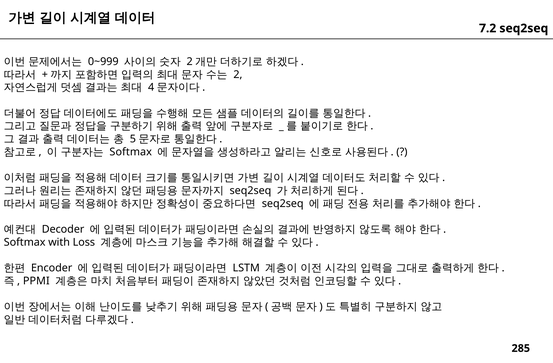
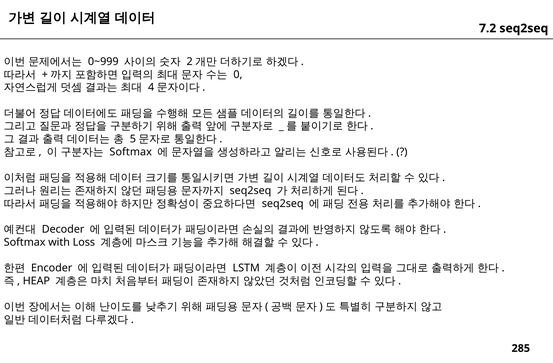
2: 2 -> 0
PPMI: PPMI -> HEAP
